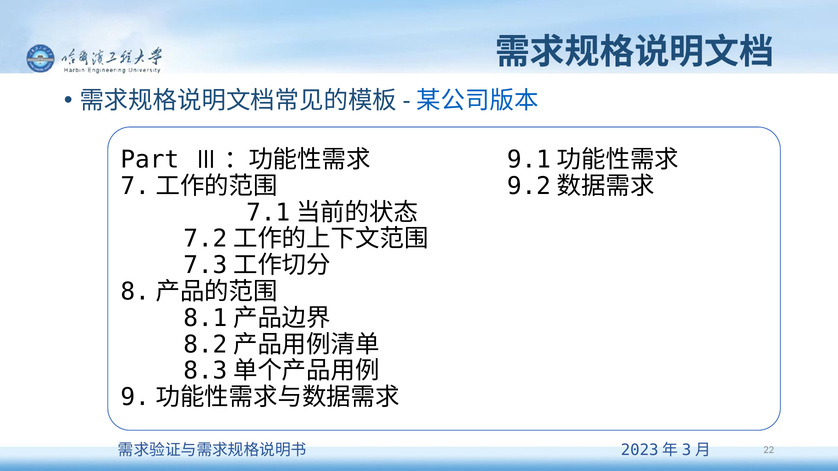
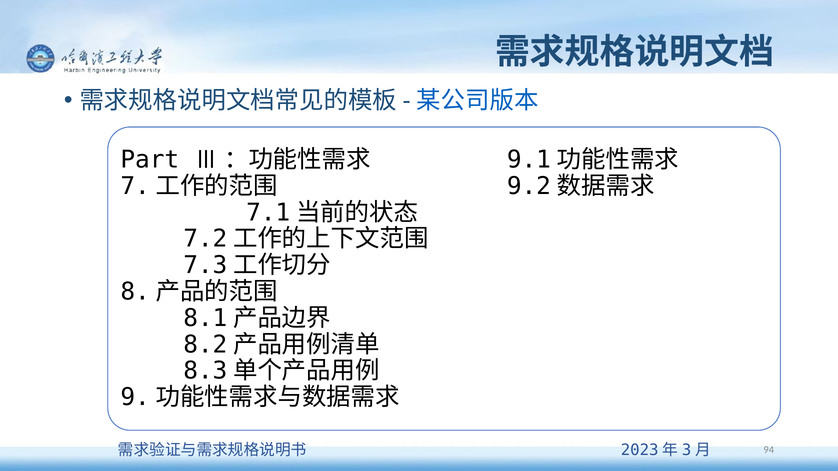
22: 22 -> 94
